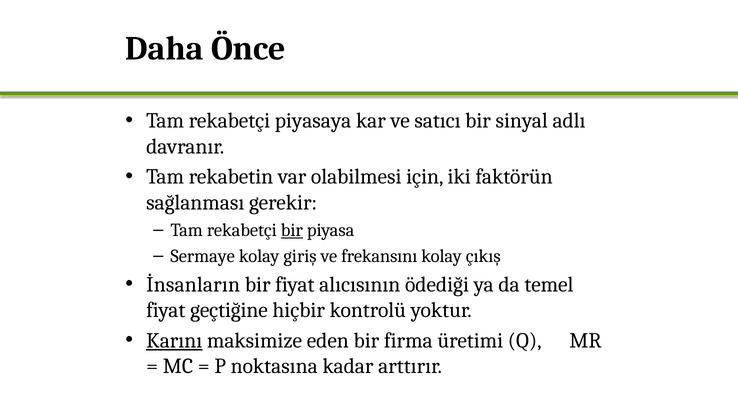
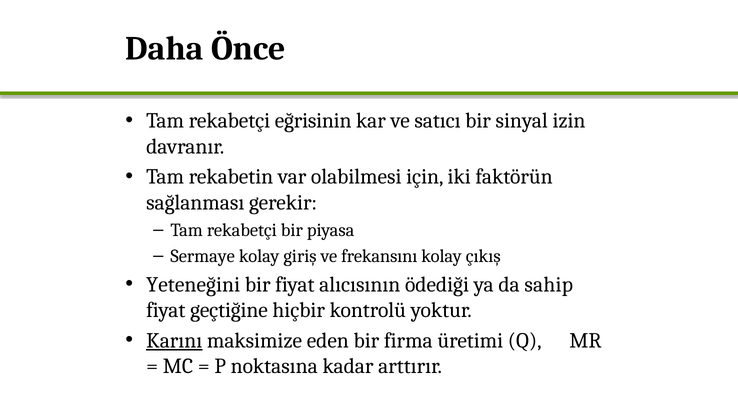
piyasaya: piyasaya -> eğrisinin
adlı: adlı -> izin
bir at (292, 230) underline: present -> none
İnsanların: İnsanların -> Yeteneğini
temel: temel -> sahip
